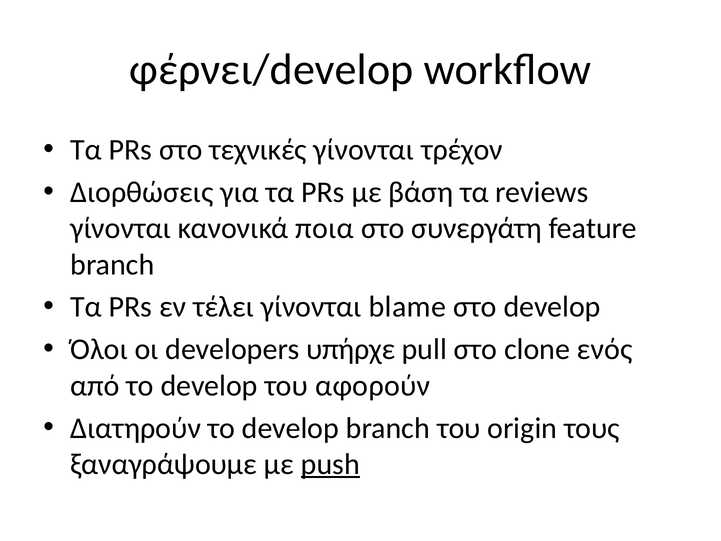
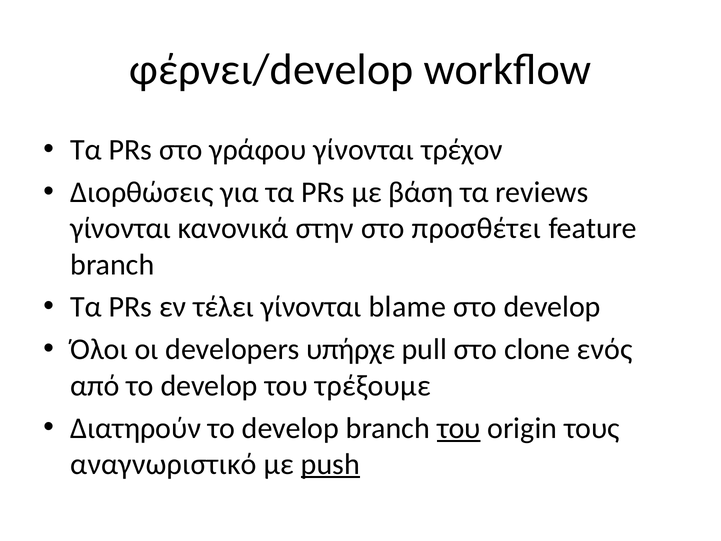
τεχνικές: τεχνικές -> γράφου
ποια: ποια -> στην
συνεργάτη: συνεργάτη -> προσθέτει
αφορούν: αφορούν -> τρέξουμε
του at (459, 428) underline: none -> present
ξαναγράψουμε: ξαναγράψουμε -> αναγνωριστικό
